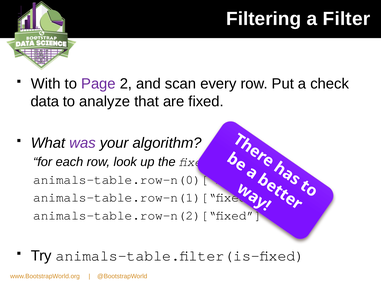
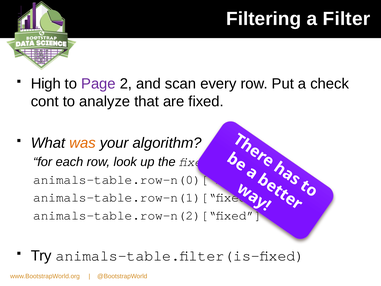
With: With -> High
data: data -> cont
was colour: purple -> orange
